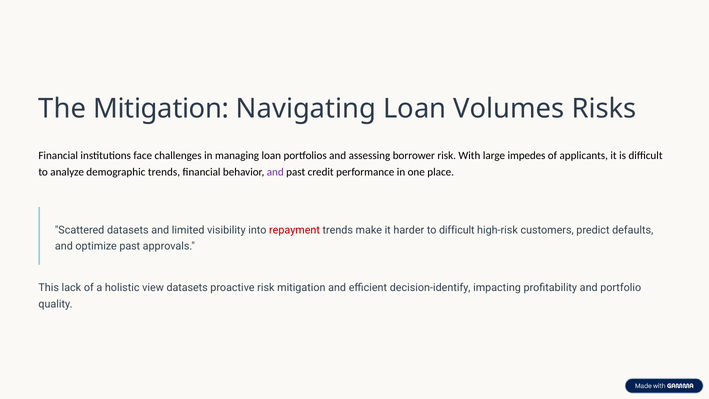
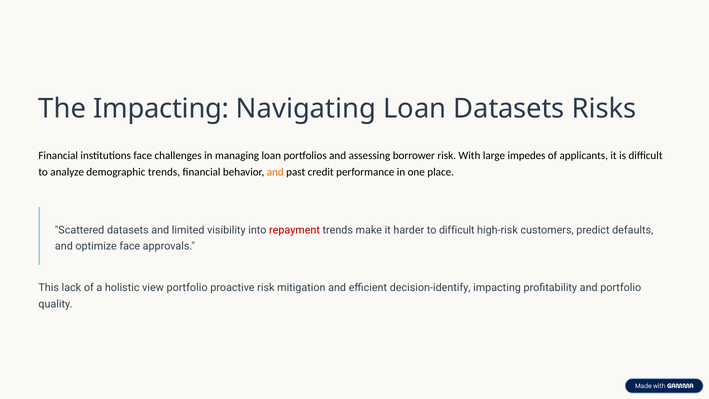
The Mitigation: Mitigation -> Impacting
Loan Volumes: Volumes -> Datasets
and at (275, 172) colour: purple -> orange
optimize past: past -> face
view datasets: datasets -> portfolio
